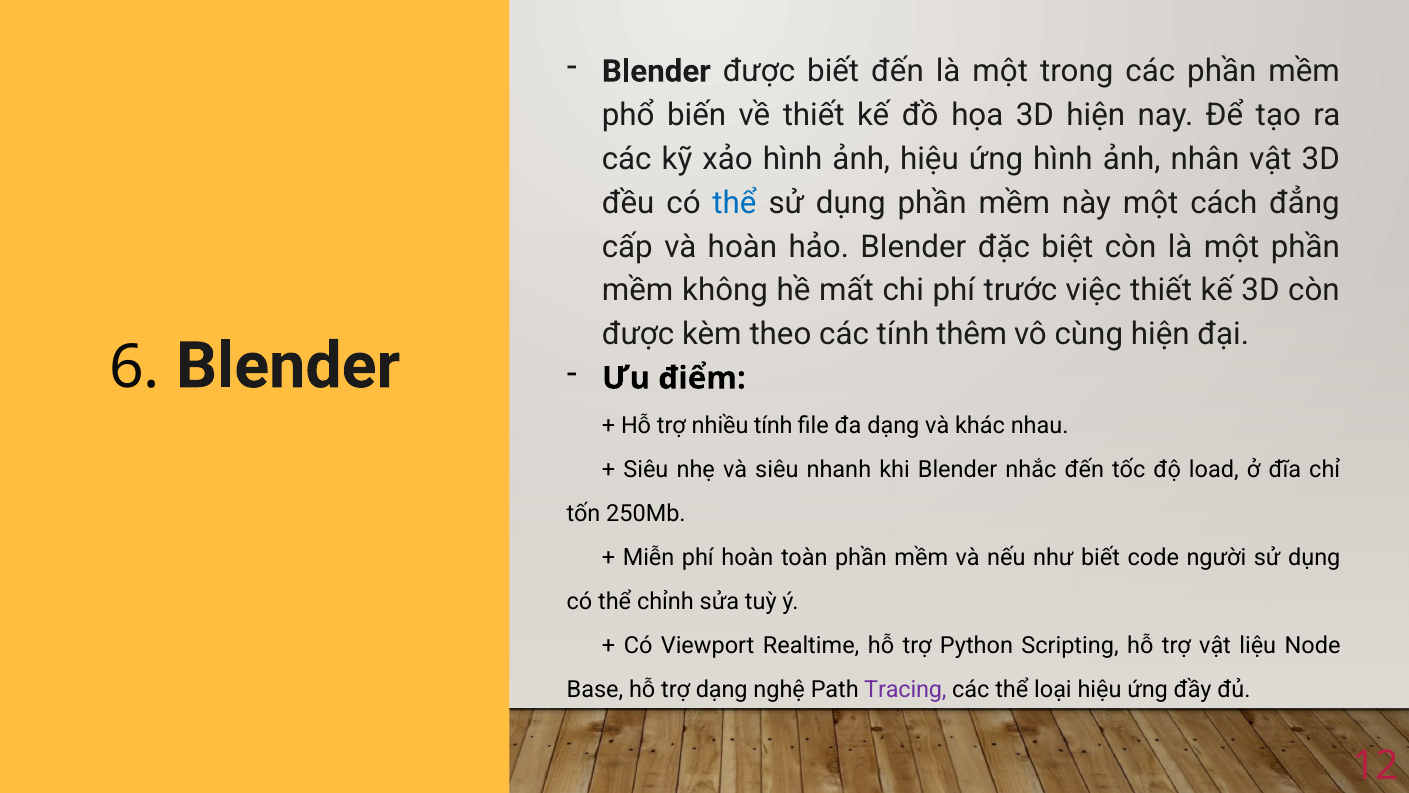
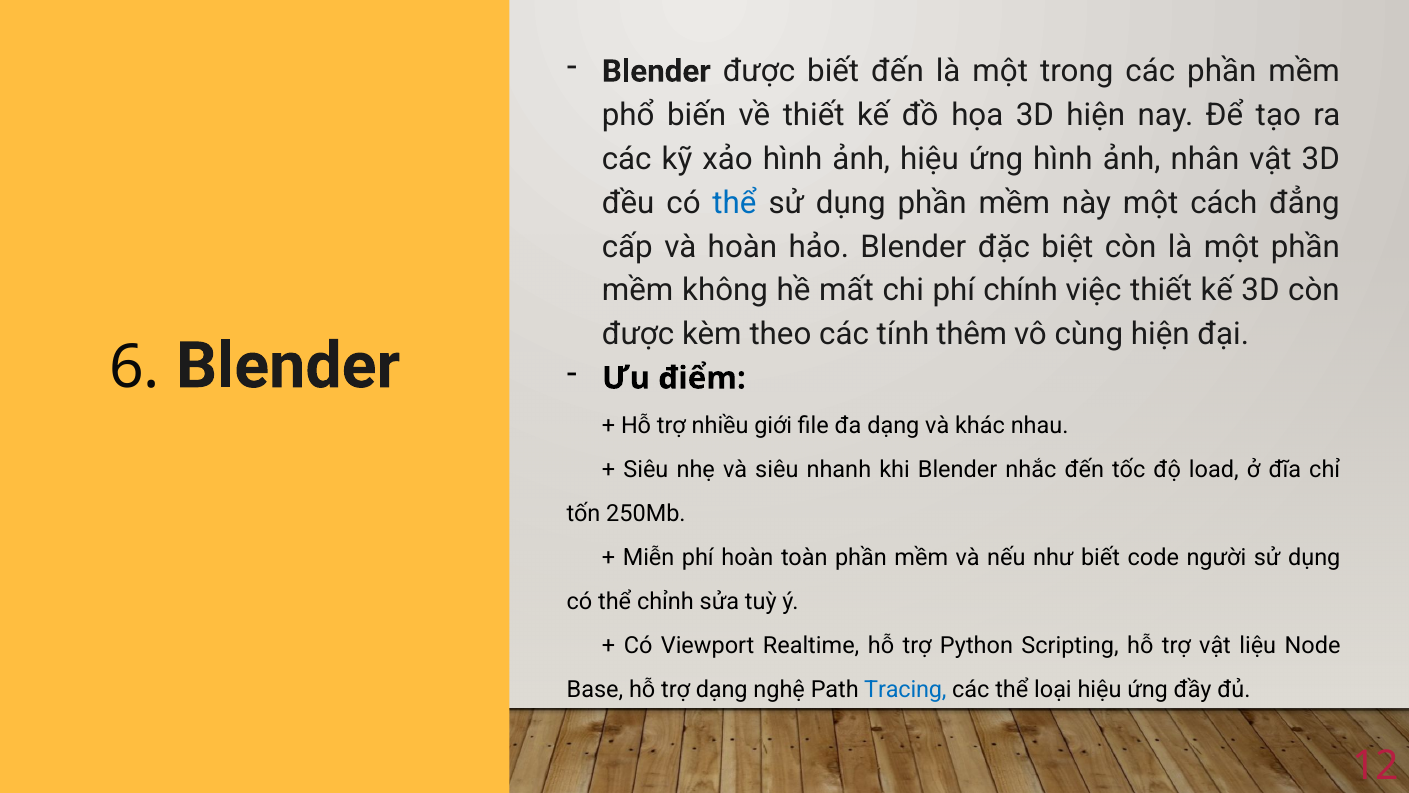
trước: trước -> chính
nhiều tính: tính -> giới
Tracing colour: purple -> blue
